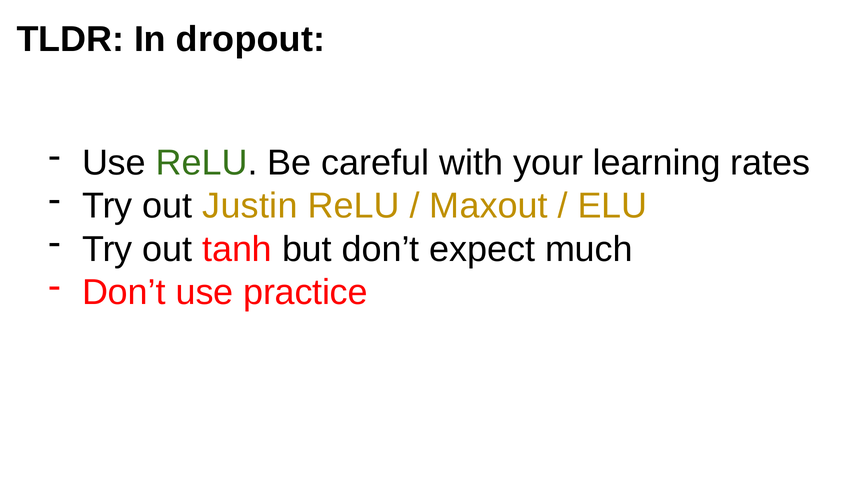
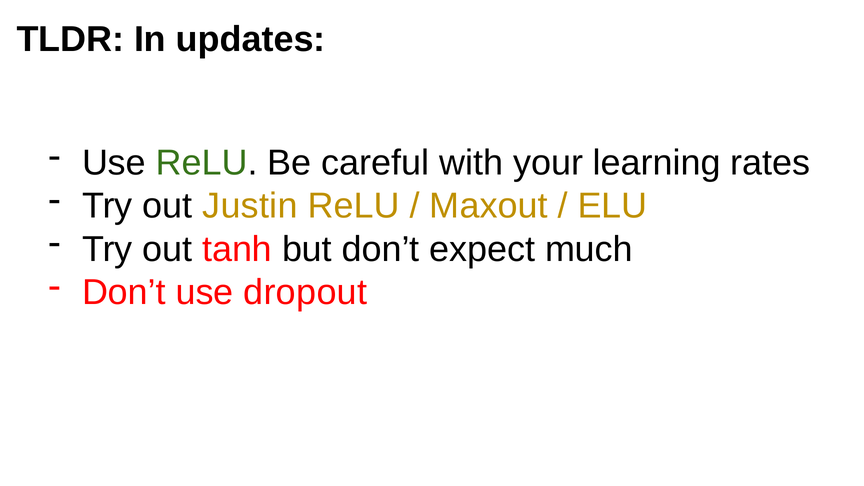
dropout: dropout -> updates
practice: practice -> dropout
